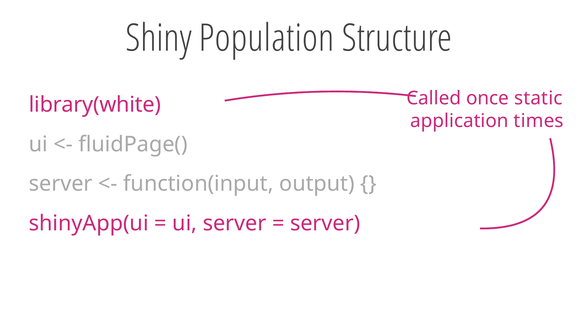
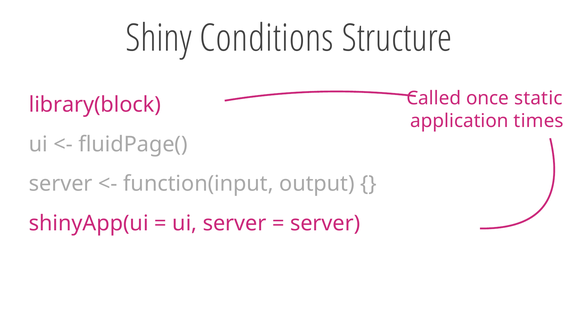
Population: Population -> Conditions
library(white: library(white -> library(block
